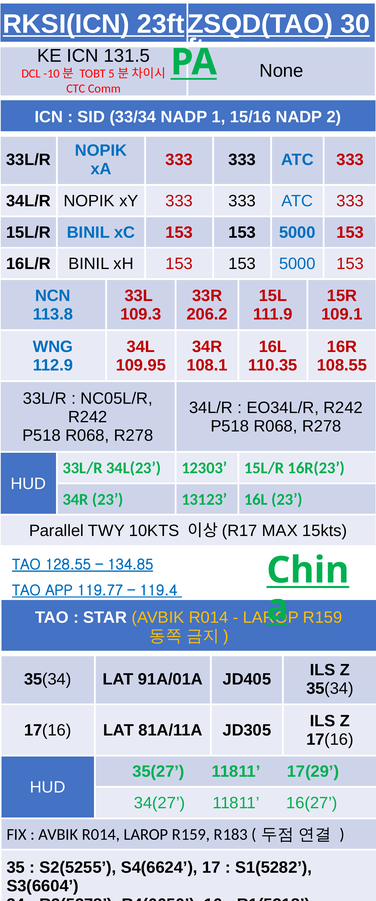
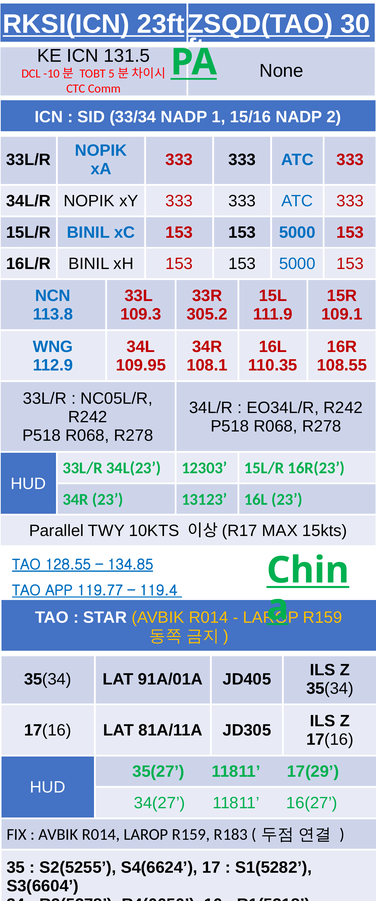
206.2: 206.2 -> 305.2
